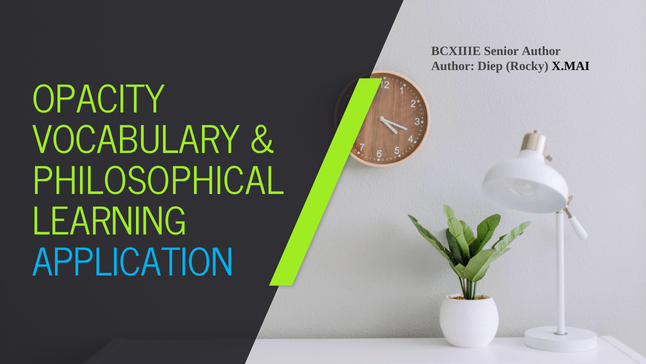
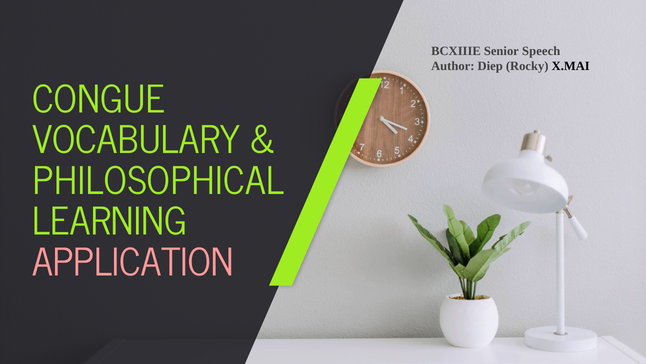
Senior Author: Author -> Speech
OPACITY: OPACITY -> CONGUE
APPLICATION colour: light blue -> pink
